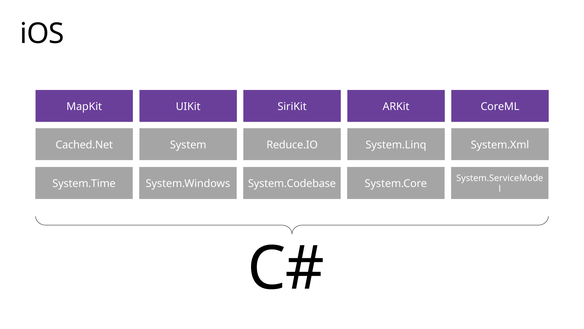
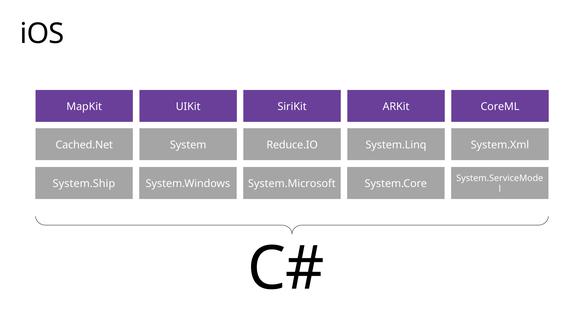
System.Time: System.Time -> System.Ship
System.Codebase: System.Codebase -> System.Microsoft
